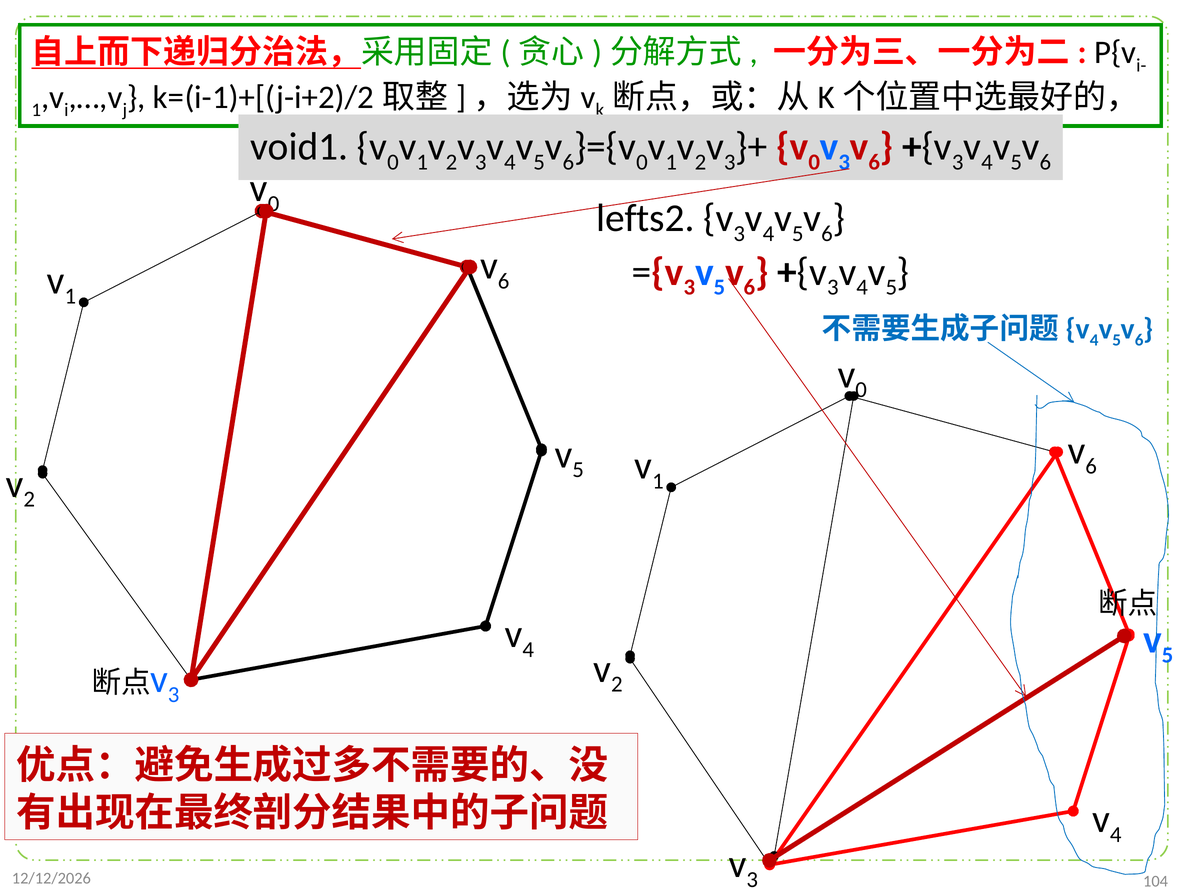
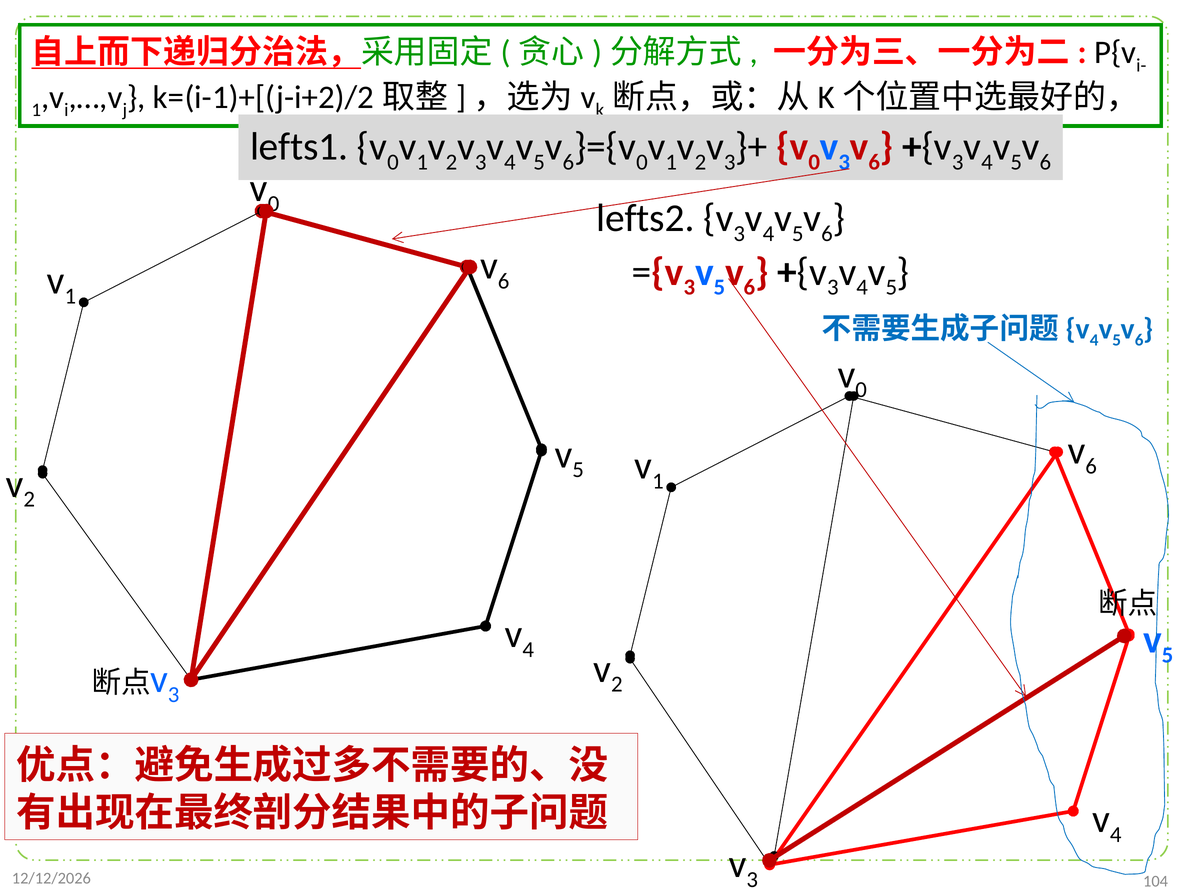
void1: void1 -> lefts1
